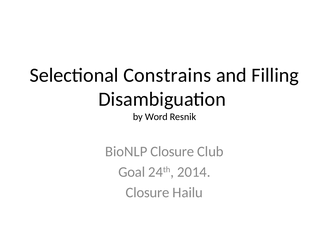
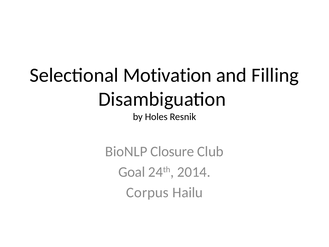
Constrains: Constrains -> Motivation
Word: Word -> Holes
Closure at (148, 192): Closure -> Corpus
